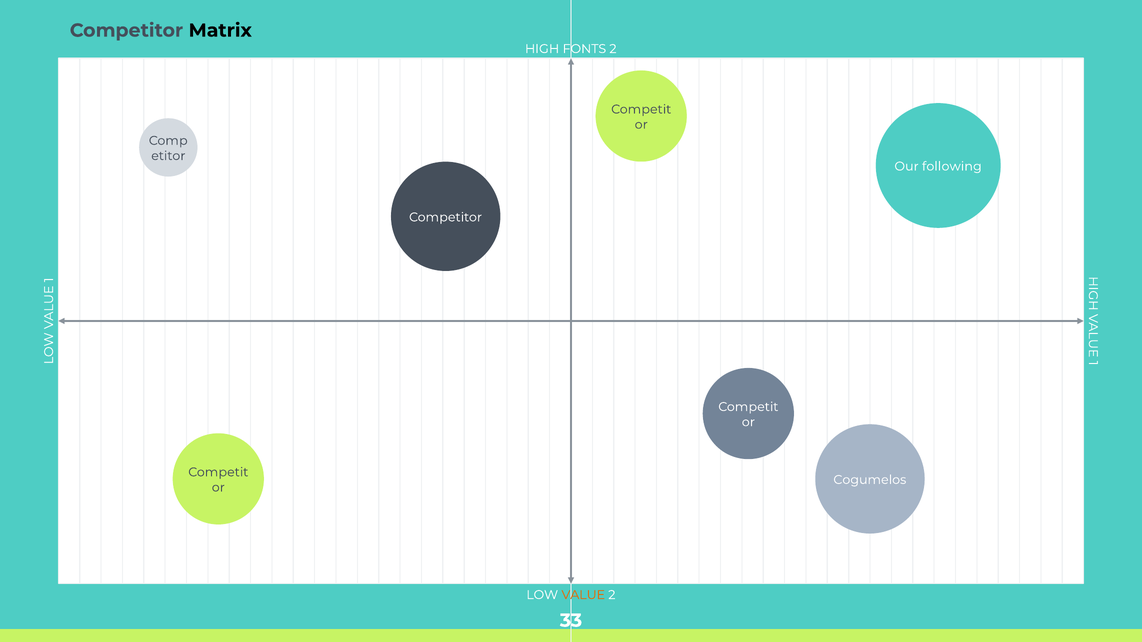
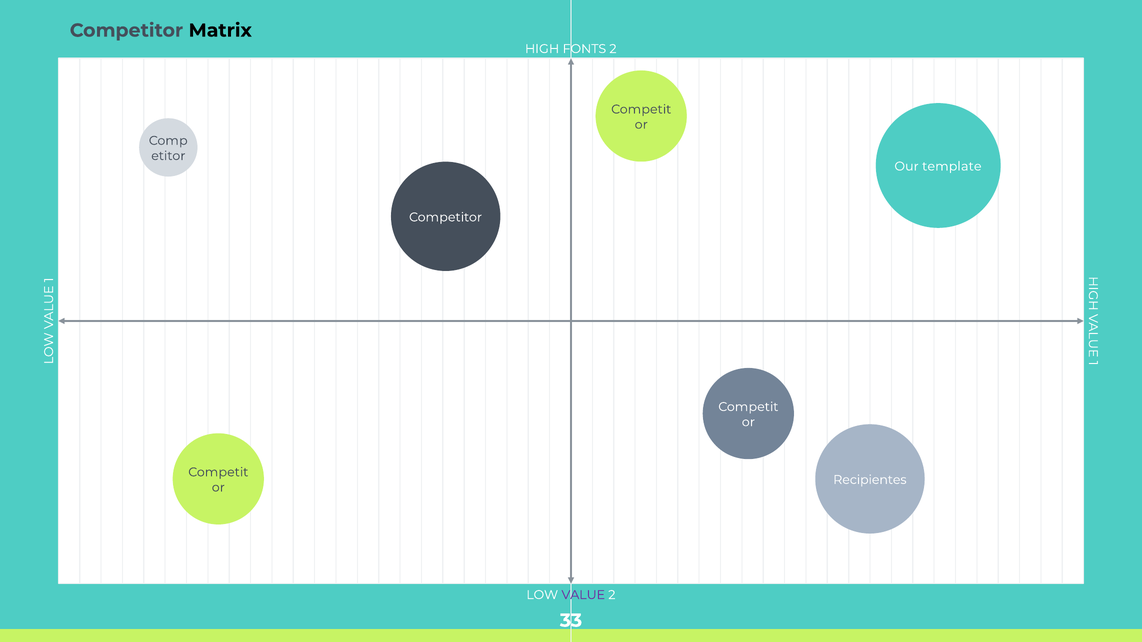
following: following -> template
Cogumelos: Cogumelos -> Recipientes
VALUE colour: orange -> purple
